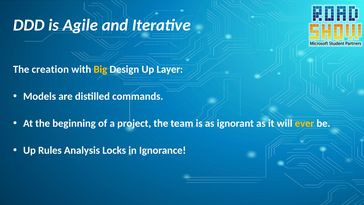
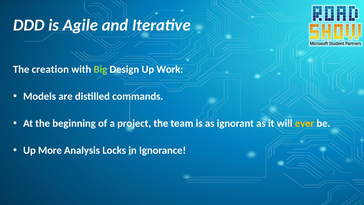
Big colour: yellow -> light green
Layer: Layer -> Work
Rules: Rules -> More
